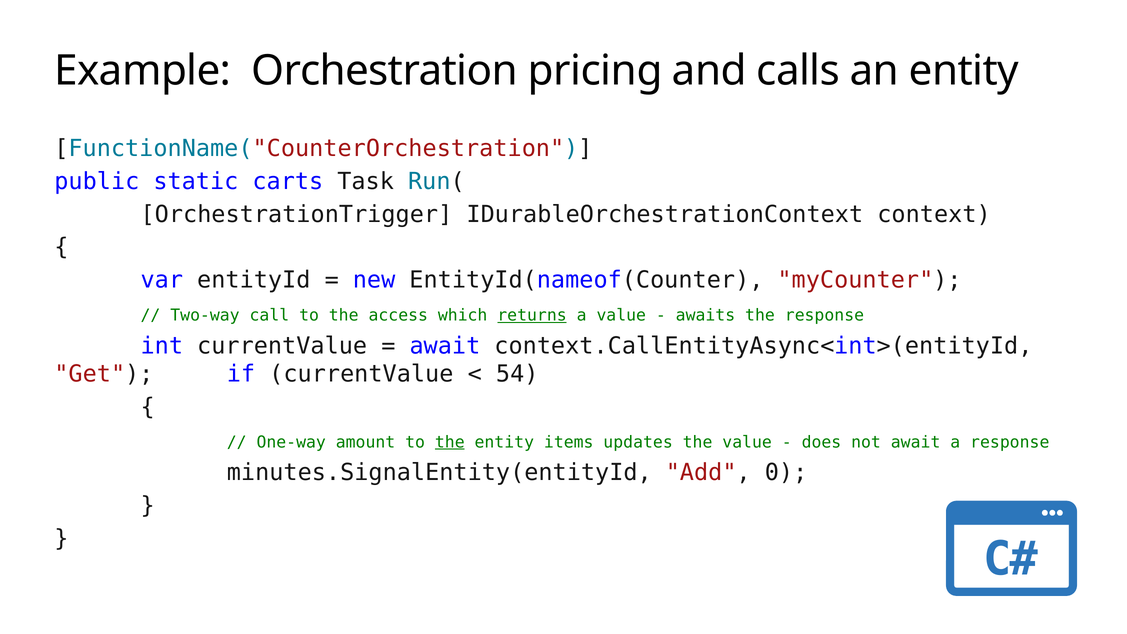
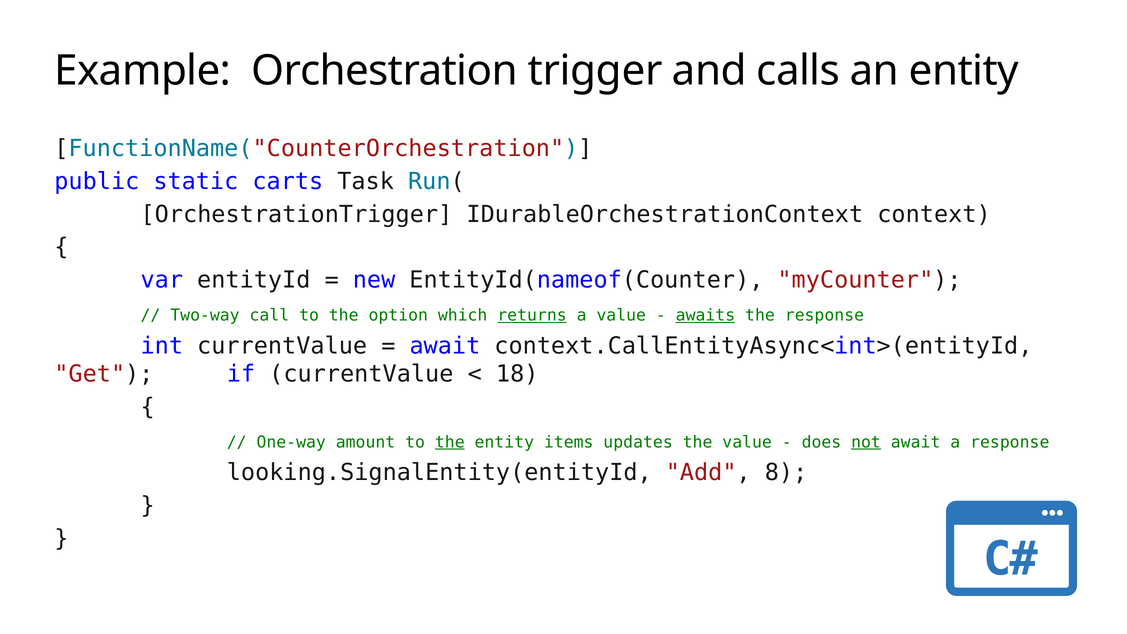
pricing: pricing -> trigger
access: access -> option
awaits underline: none -> present
54: 54 -> 18
not underline: none -> present
minutes.SignalEntity(entityId: minutes.SignalEntity(entityId -> looking.SignalEntity(entityId
0: 0 -> 8
